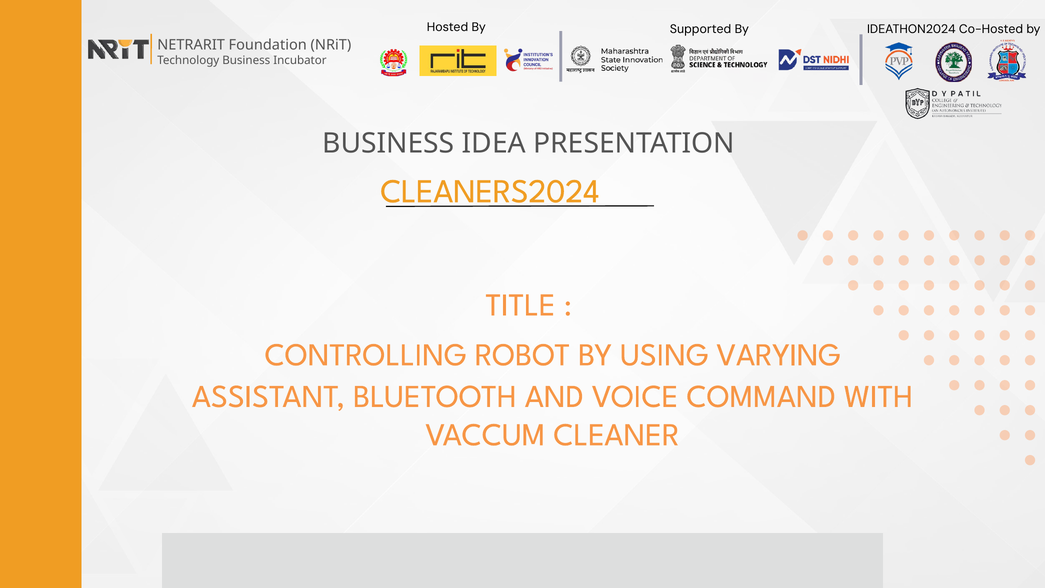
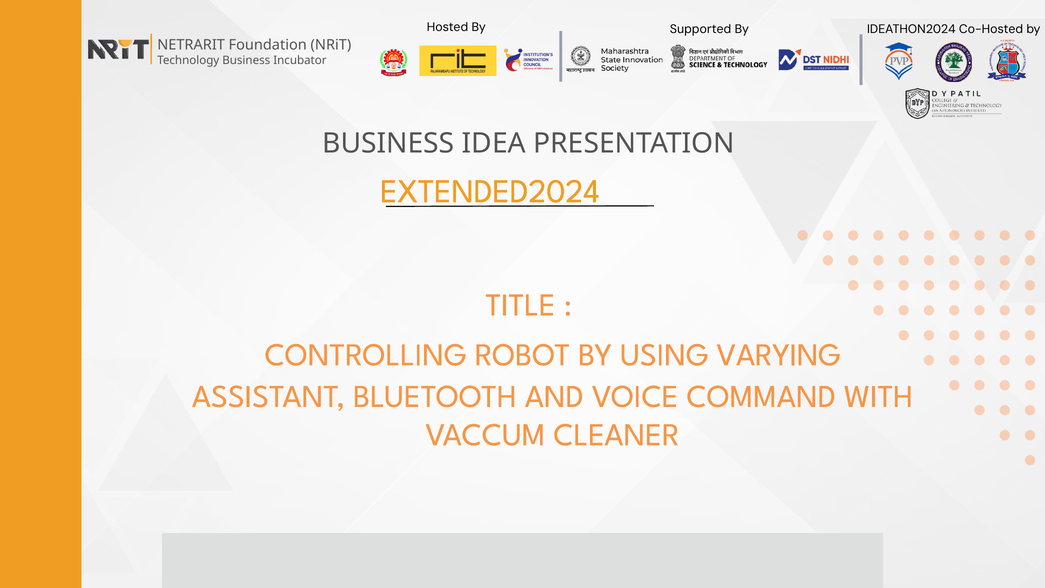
CLEANERS2024: CLEANERS2024 -> EXTENDED2024
